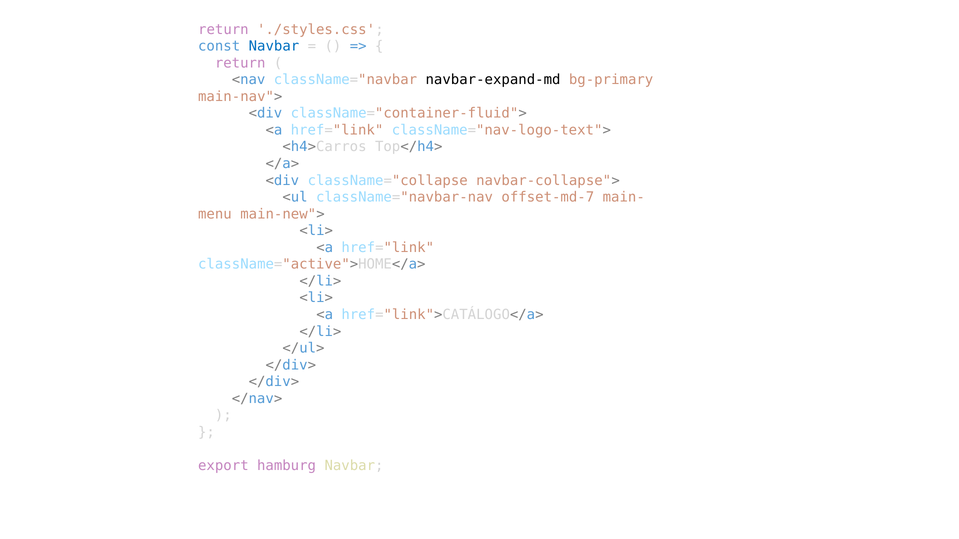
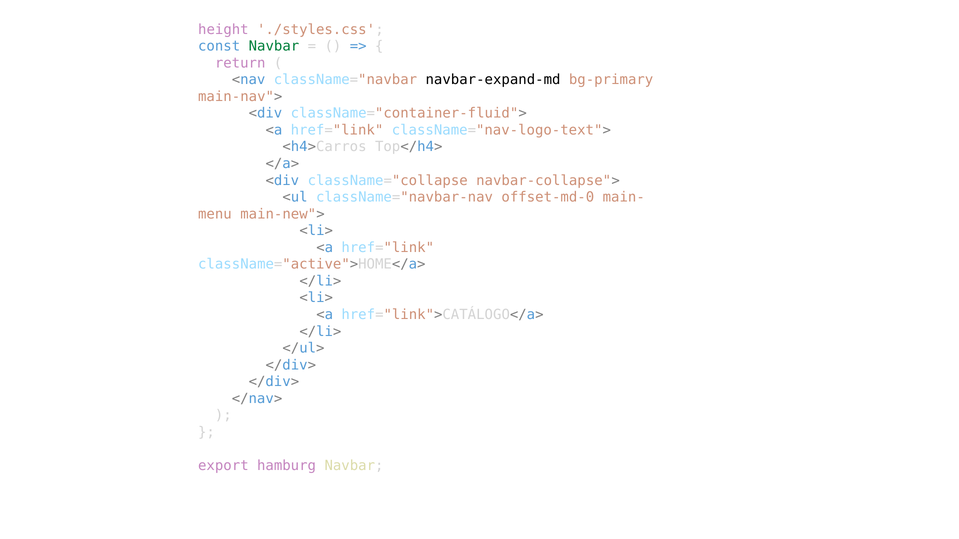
return at (223, 29): return -> height
Navbar at (274, 46) colour: blue -> green
offset-md-7: offset-md-7 -> offset-md-0
